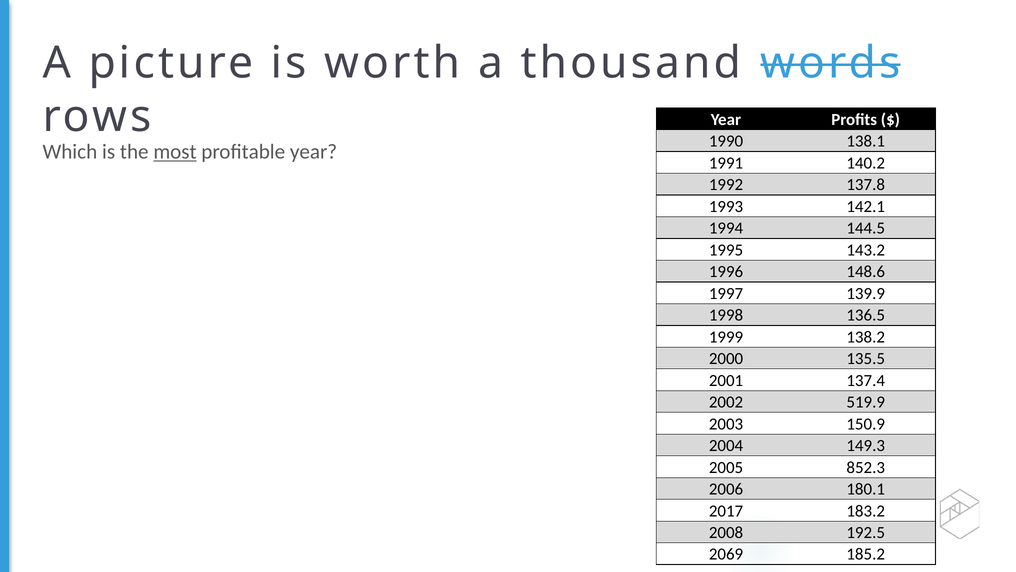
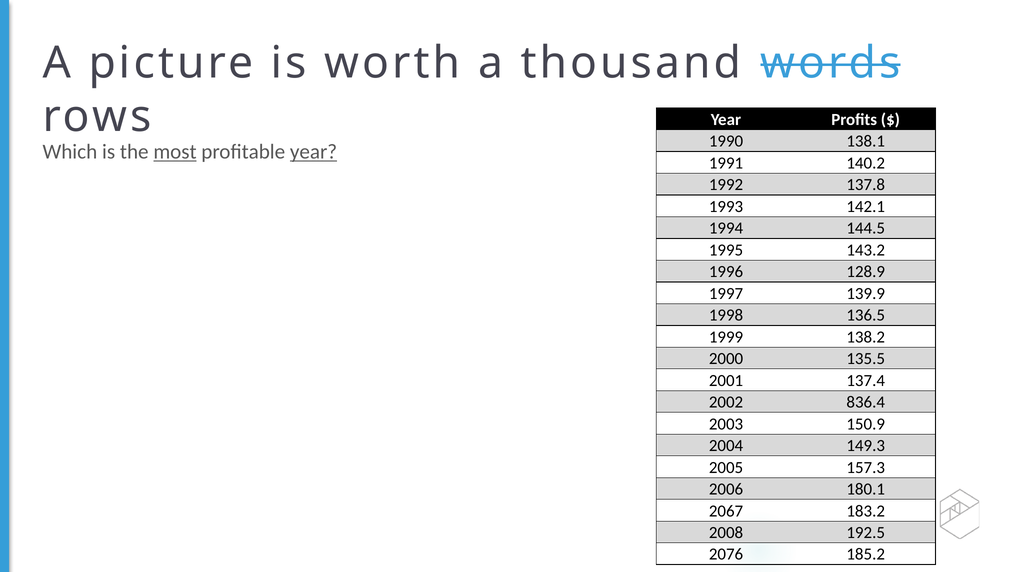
year at (314, 152) underline: none -> present
148.6: 148.6 -> 128.9
519.9: 519.9 -> 836.4
852.3: 852.3 -> 157.3
2017: 2017 -> 2067
2069: 2069 -> 2076
